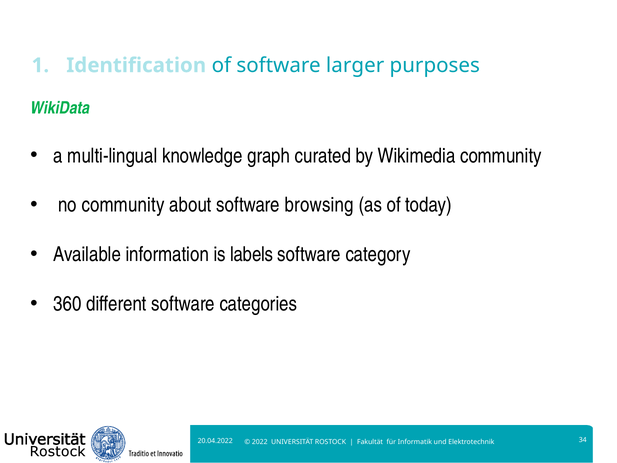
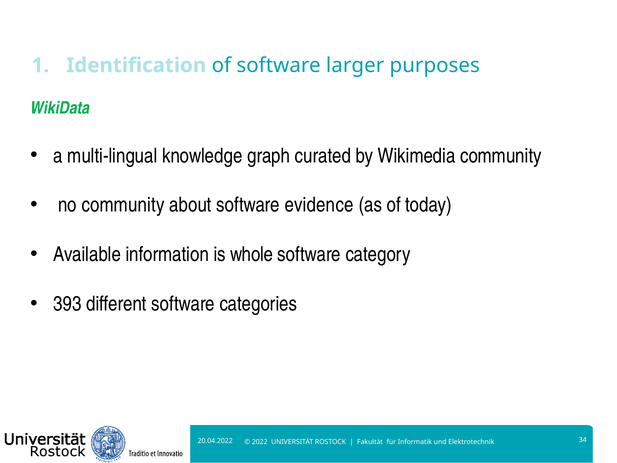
browsing: browsing -> evidence
labels: labels -> whole
360: 360 -> 393
